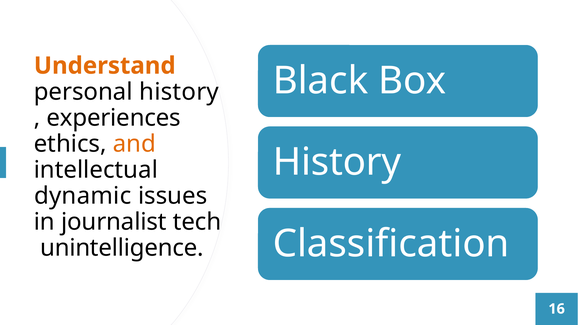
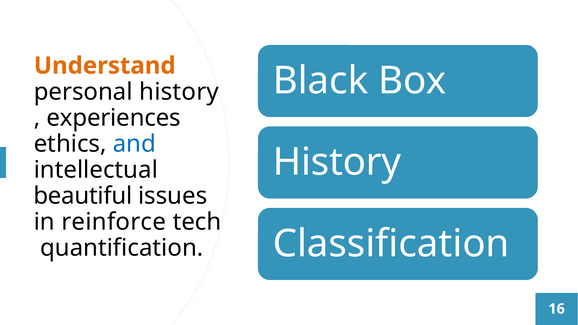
and colour: orange -> blue
dynamic: dynamic -> beautiful
journalist: journalist -> reinforce
unintelligence: unintelligence -> quantification
